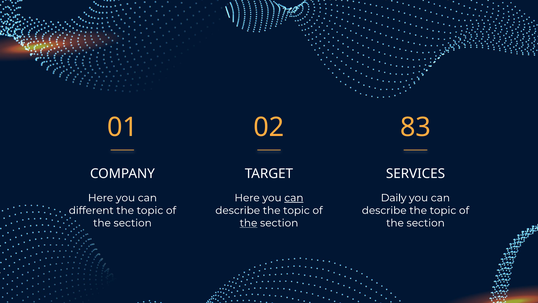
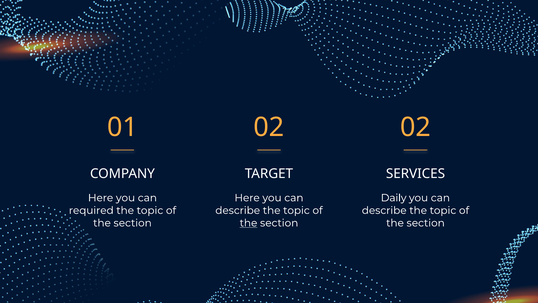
02 83: 83 -> 02
can at (294, 198) underline: present -> none
different: different -> required
